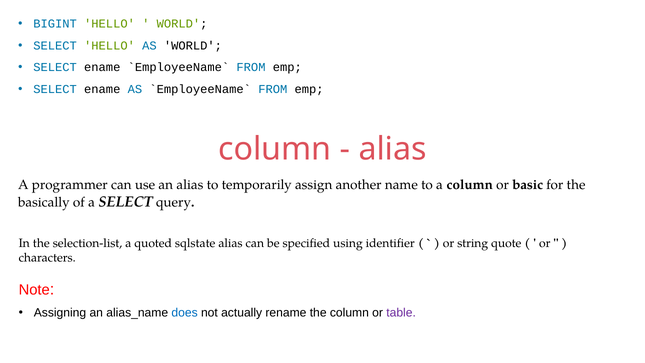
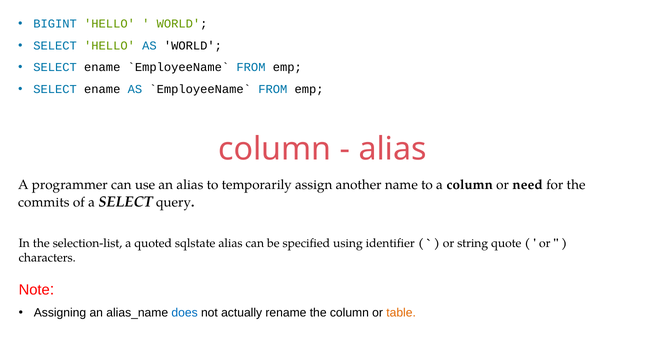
basic: basic -> need
basically: basically -> commits
table colour: purple -> orange
